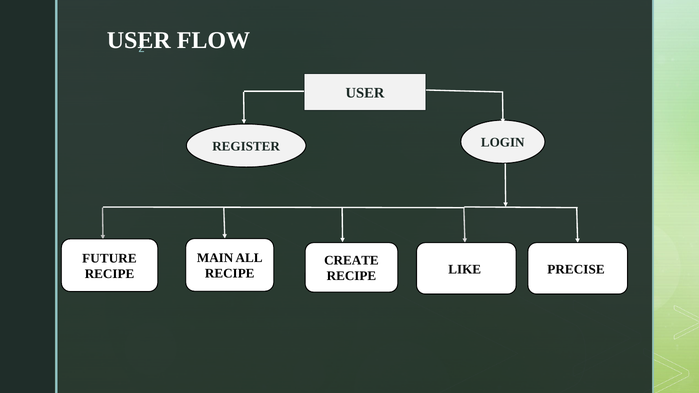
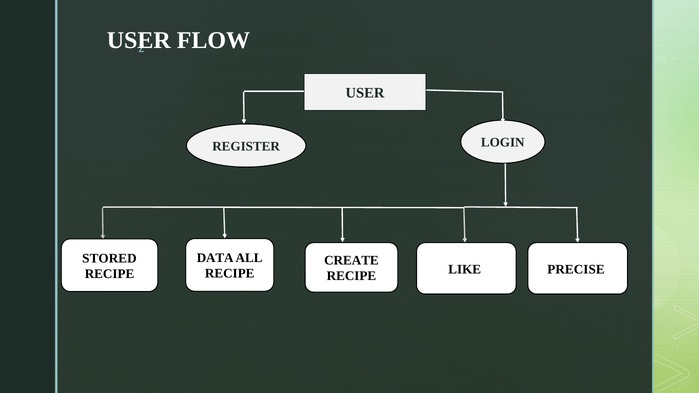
MAIN: MAIN -> DATA
FUTURE: FUTURE -> STORED
